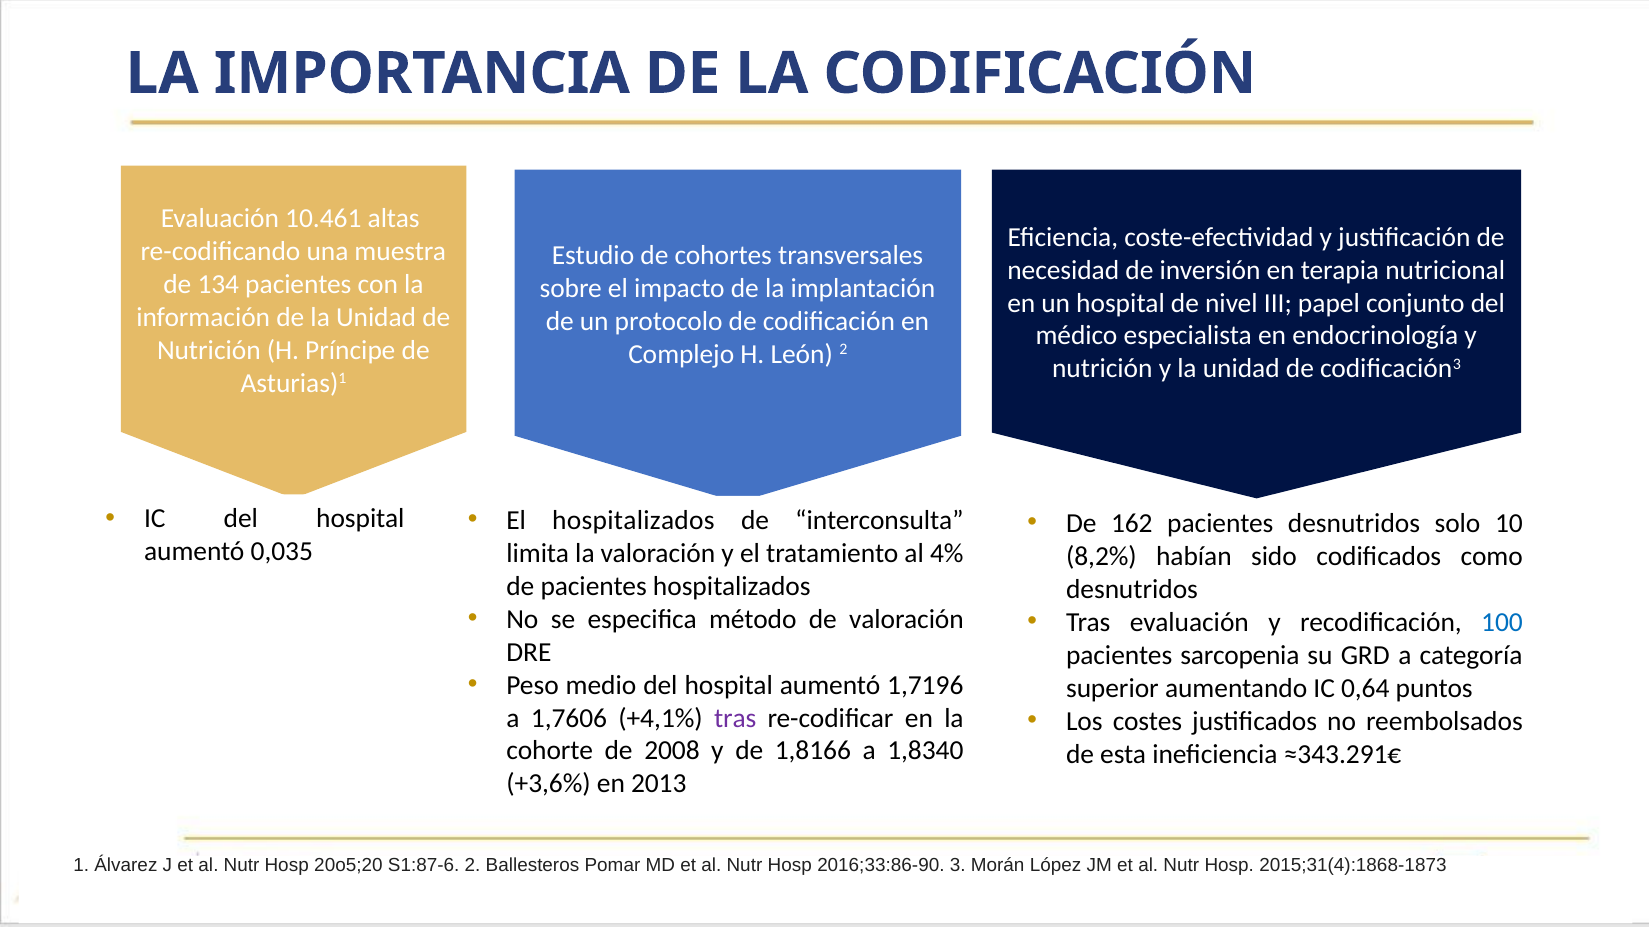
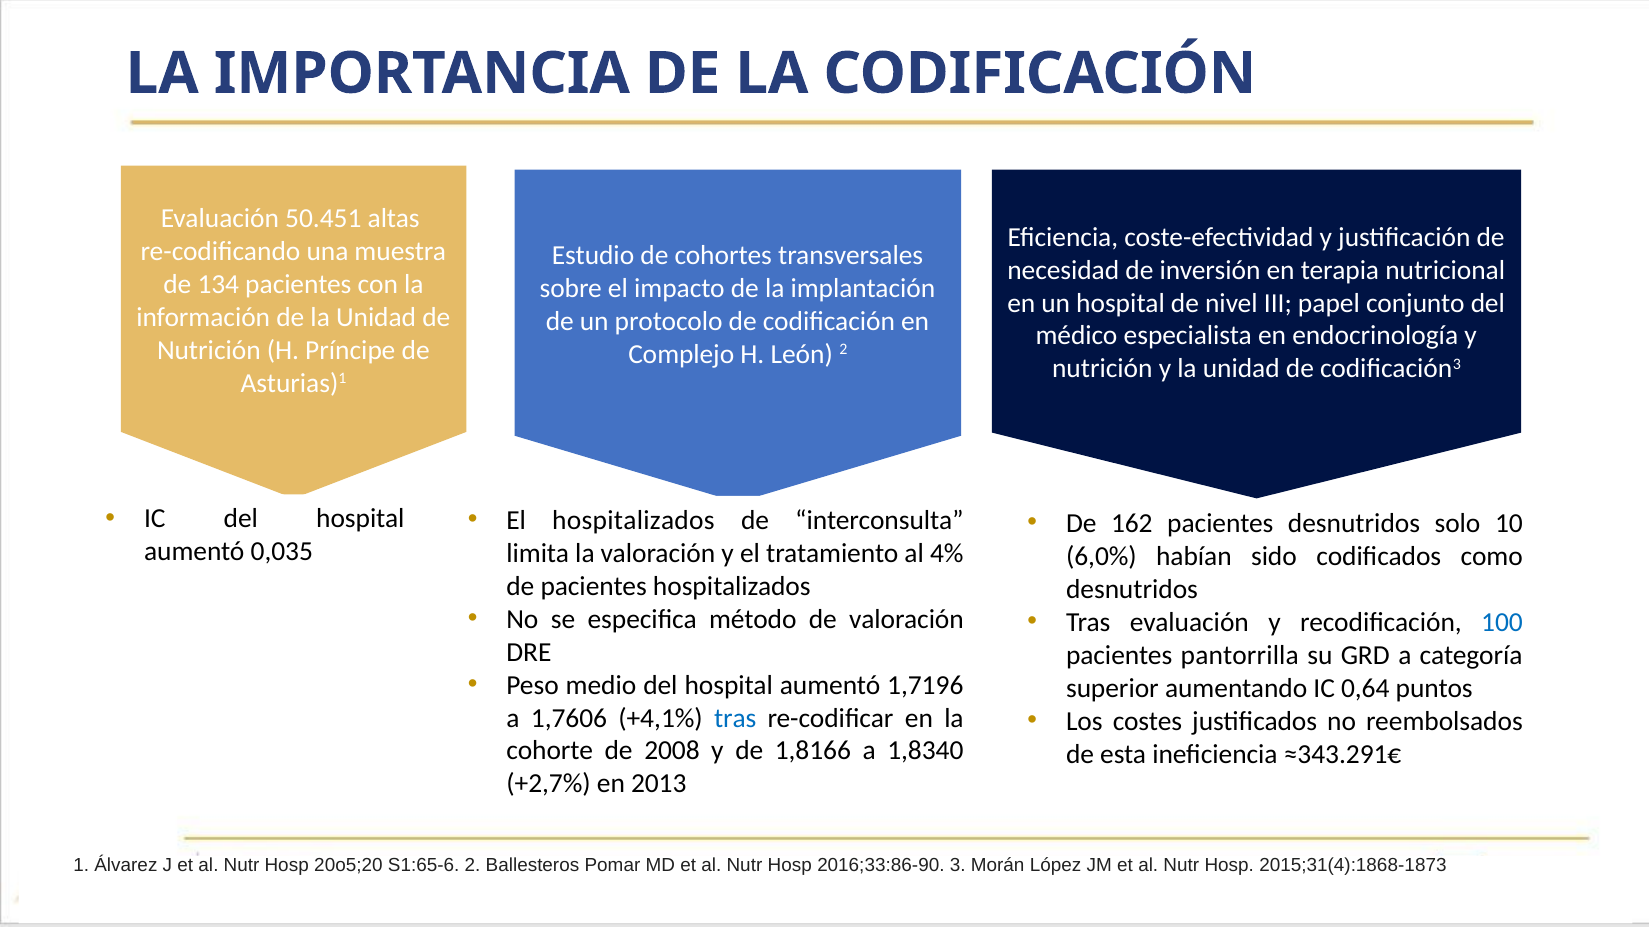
10.461: 10.461 -> 50.451
8,2%: 8,2% -> 6,0%
sarcopenia: sarcopenia -> pantorrilla
tras at (735, 718) colour: purple -> blue
+3,6%: +3,6% -> +2,7%
S1:87-6: S1:87-6 -> S1:65-6
